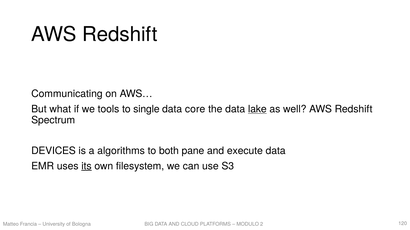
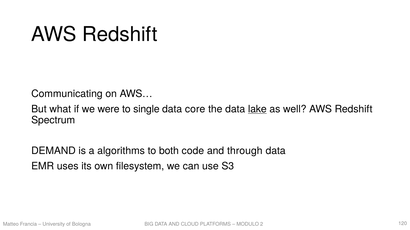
tools: tools -> were
DEVICES: DEVICES -> DEMAND
pane: pane -> code
execute: execute -> through
its underline: present -> none
